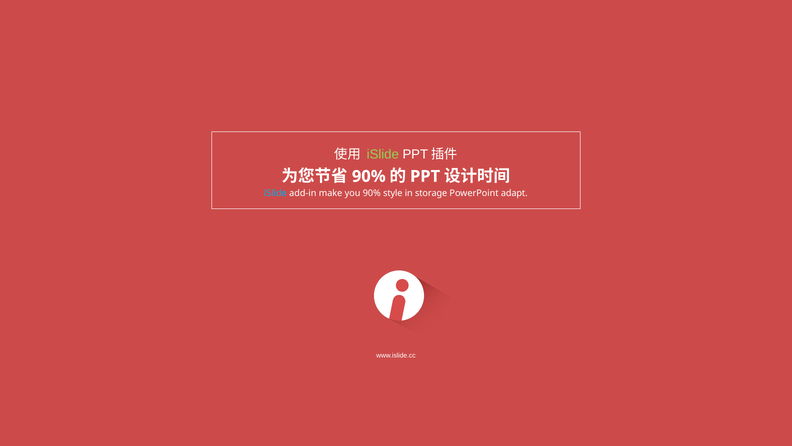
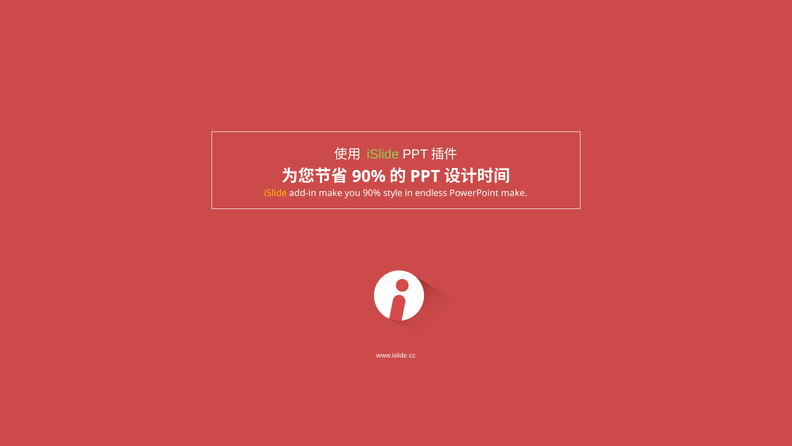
iSlide at (275, 193) colour: light blue -> yellow
storage: storage -> endless
PowerPoint adapt: adapt -> make
